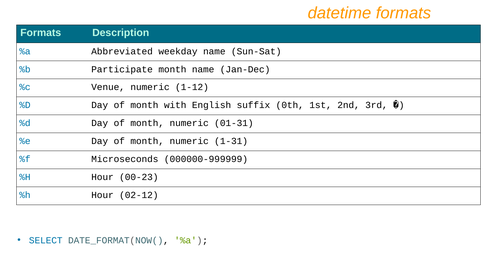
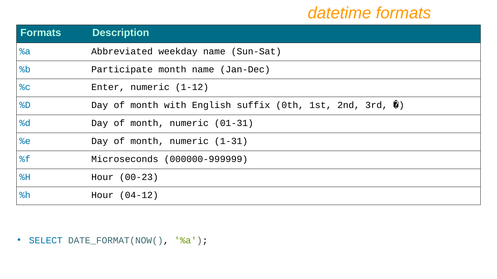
Venue: Venue -> Enter
02-12: 02-12 -> 04-12
